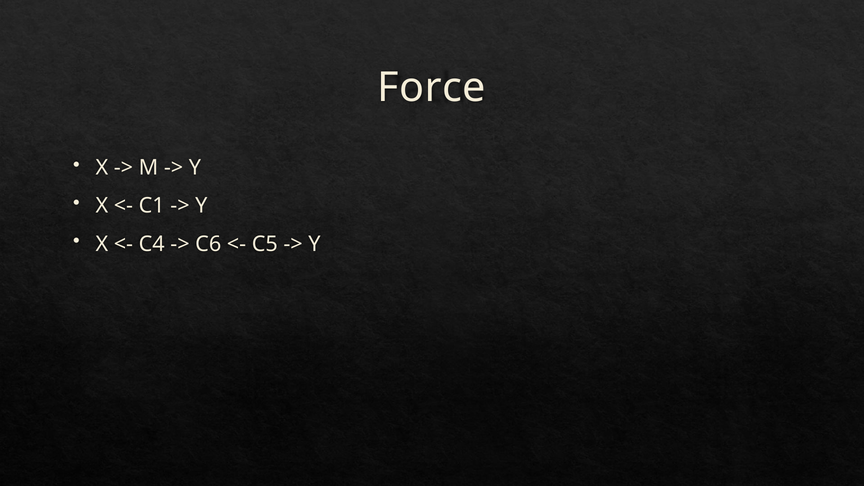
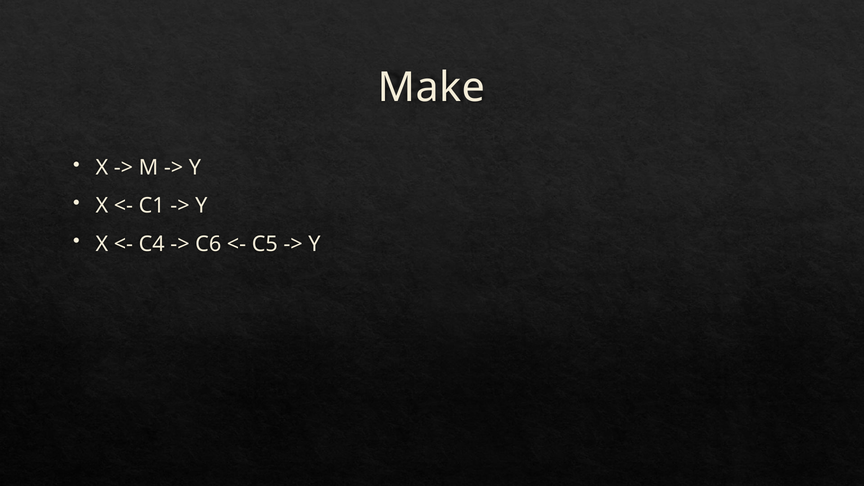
Force: Force -> Make
